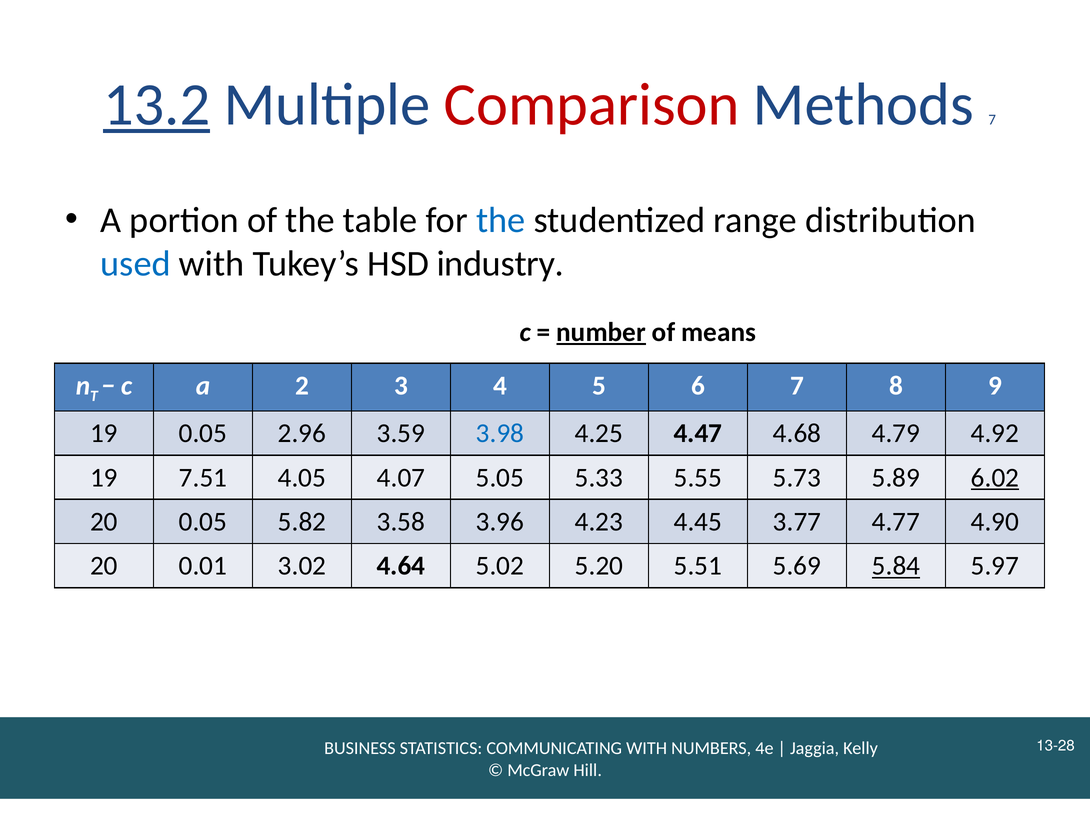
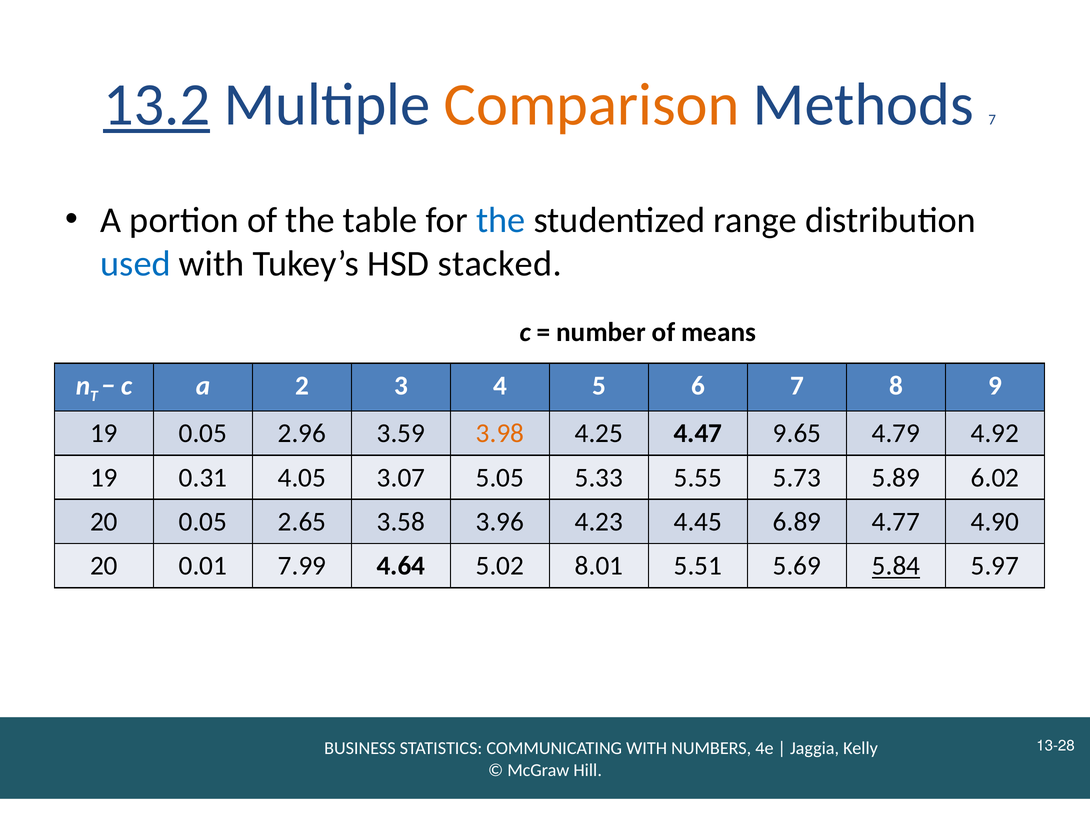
Comparison colour: red -> orange
industry: industry -> stacked
number underline: present -> none
3.98 colour: blue -> orange
4.68: 4.68 -> 9.65
7.51: 7.51 -> 0.31
4.07: 4.07 -> 3.07
6.02 underline: present -> none
5.82: 5.82 -> 2.65
3.77: 3.77 -> 6.89
3.02: 3.02 -> 7.99
5.20: 5.20 -> 8.01
